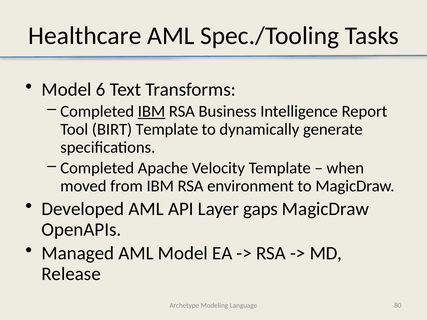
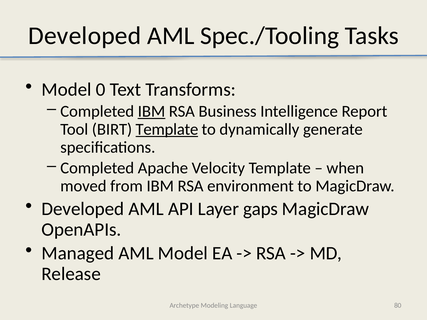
Healthcare at (85, 36): Healthcare -> Developed
6: 6 -> 0
Template at (167, 129) underline: none -> present
